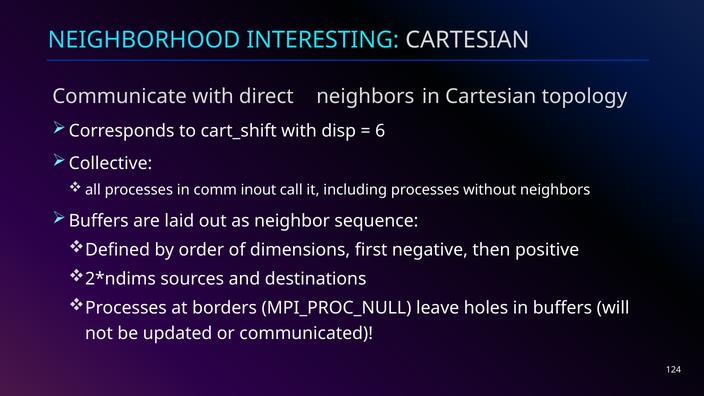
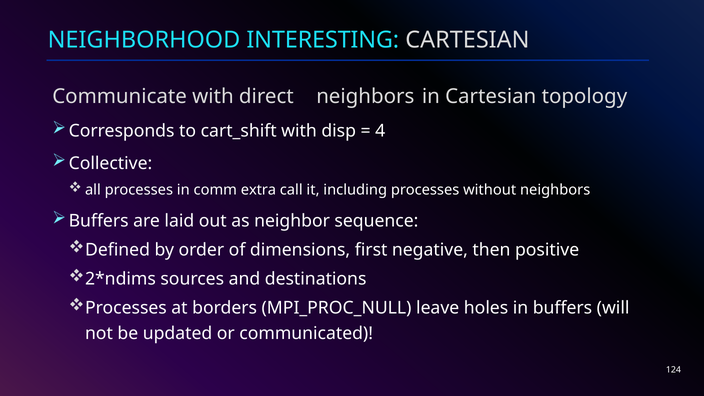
6: 6 -> 4
inout: inout -> extra
